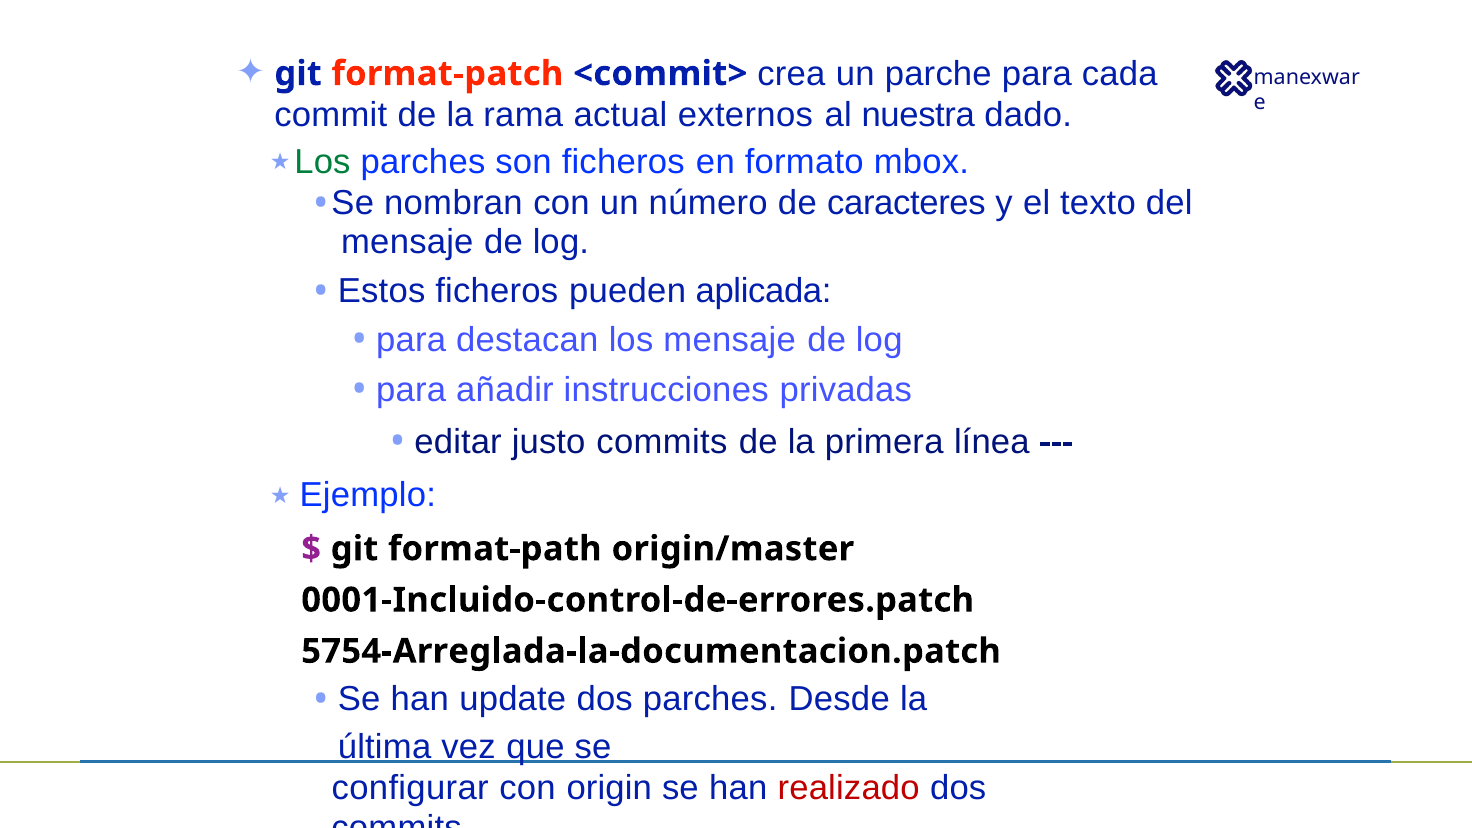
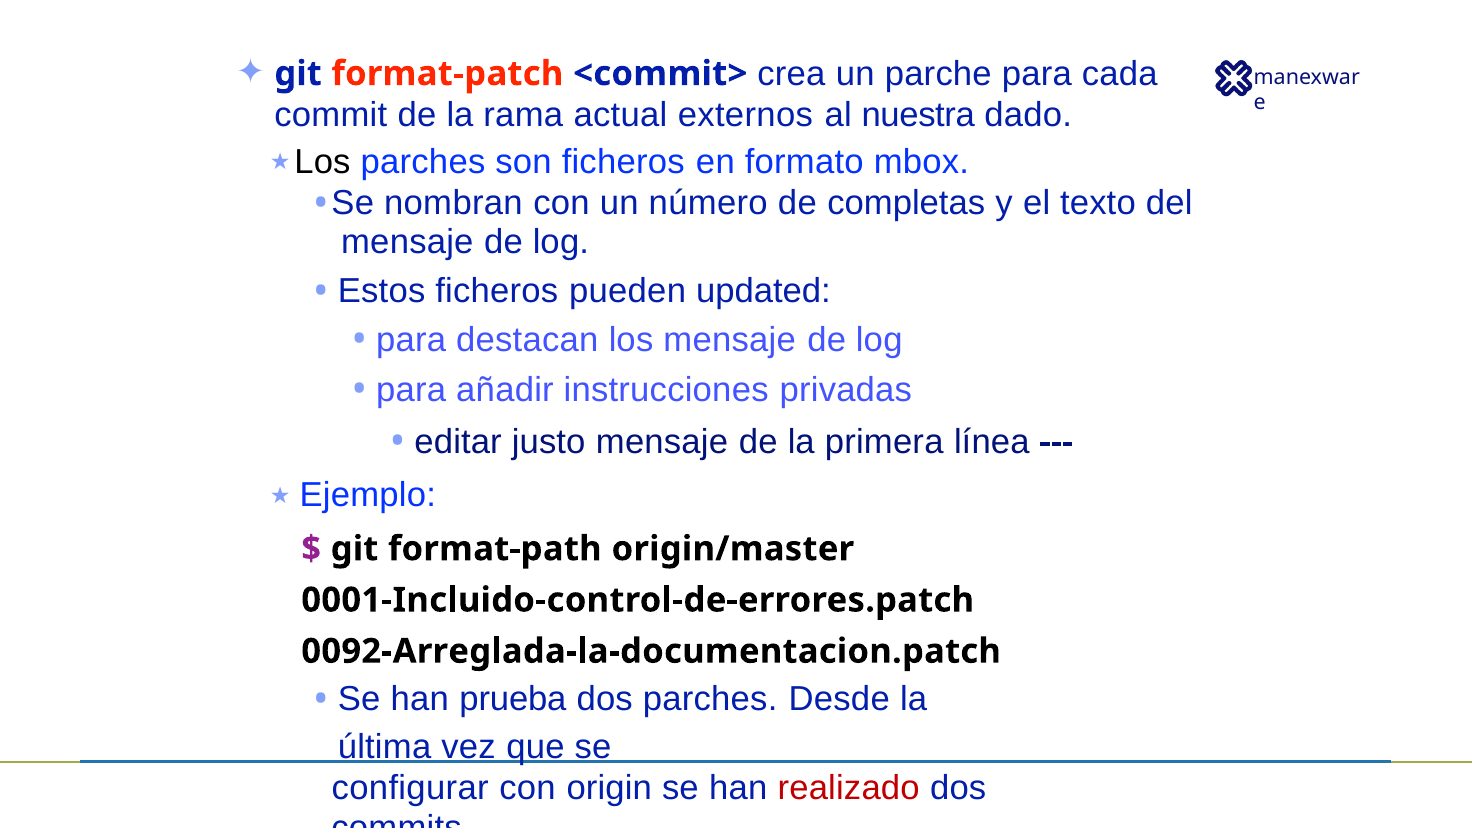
Los at (322, 162) colour: green -> black
caracteres: caracteres -> completas
aplicada: aplicada -> updated
justo commits: commits -> mensaje
5754-Arreglada-la-documentacion.patch: 5754-Arreglada-la-documentacion.patch -> 0092-Arreglada-la-documentacion.patch
update: update -> prueba
